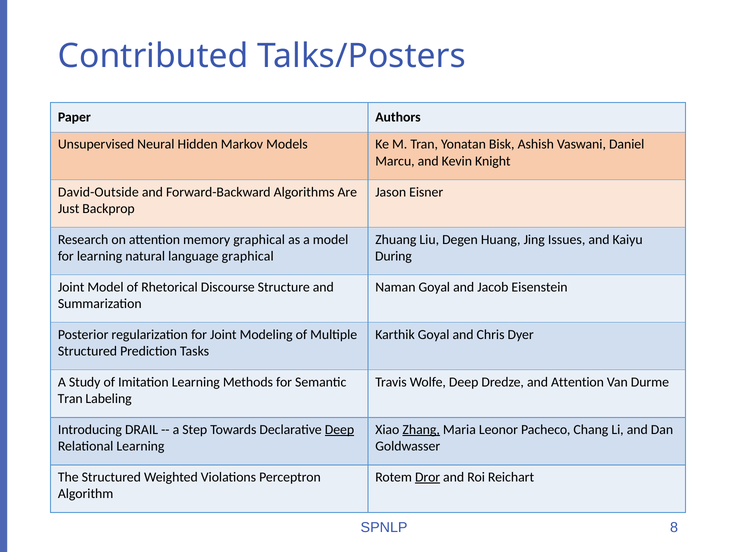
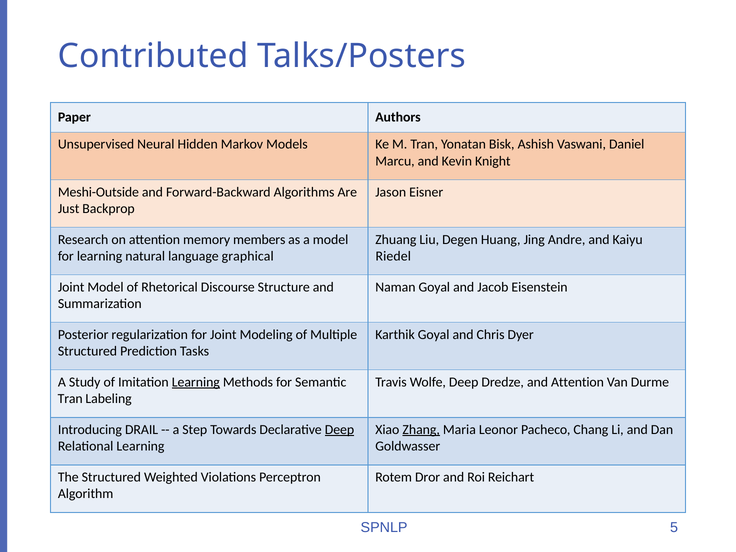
David-Outside: David-Outside -> Meshi-Outside
memory graphical: graphical -> members
Issues: Issues -> Andre
During: During -> Riedel
Learning at (196, 382) underline: none -> present
Dror underline: present -> none
8: 8 -> 5
